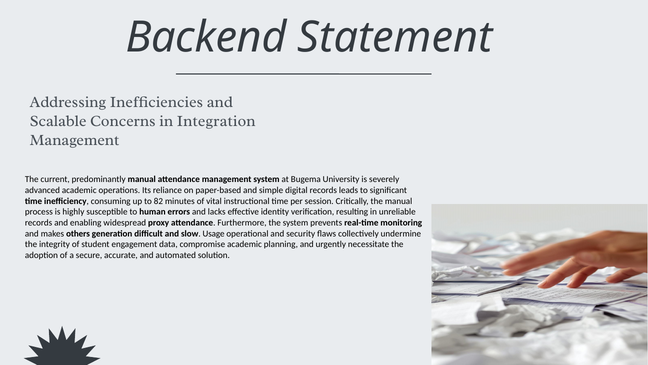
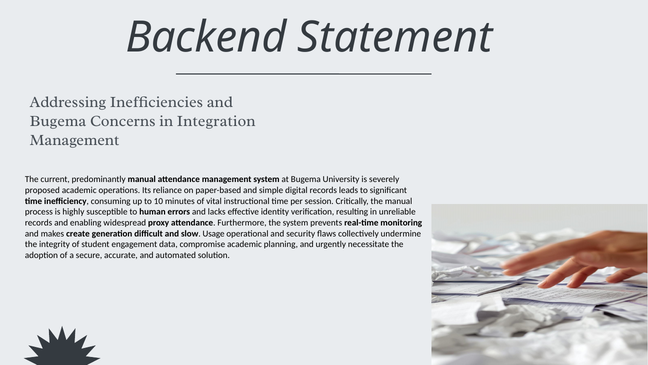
Scalable at (58, 121): Scalable -> Bugema
advanced: advanced -> proposed
82: 82 -> 10
others: others -> create
